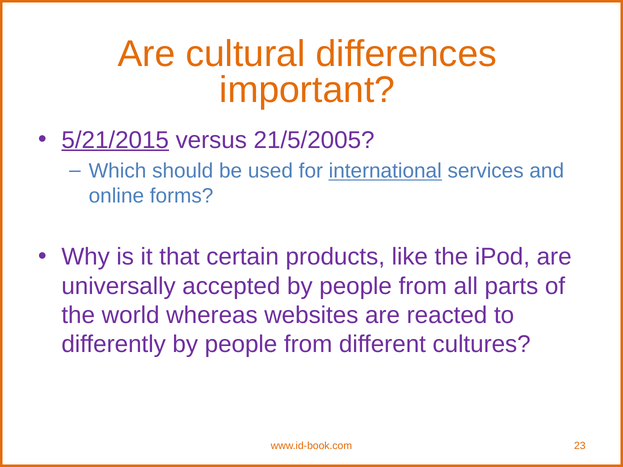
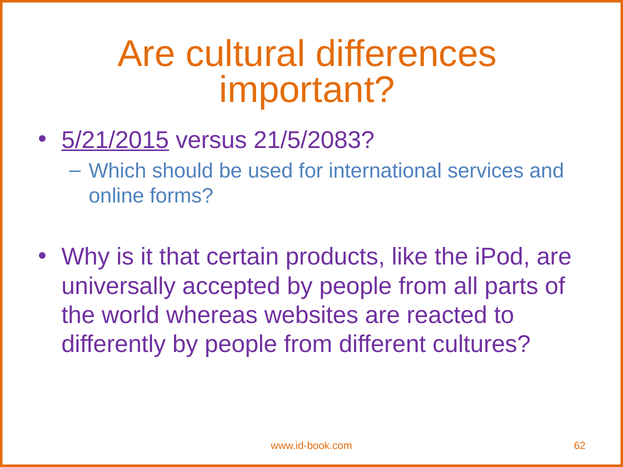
21/5/2005: 21/5/2005 -> 21/5/2083
international underline: present -> none
23: 23 -> 62
